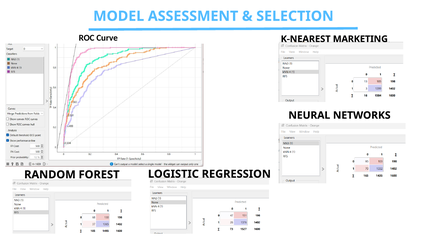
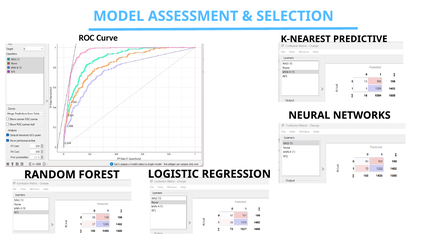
MARKETING: MARKETING -> PREDICTIVE
